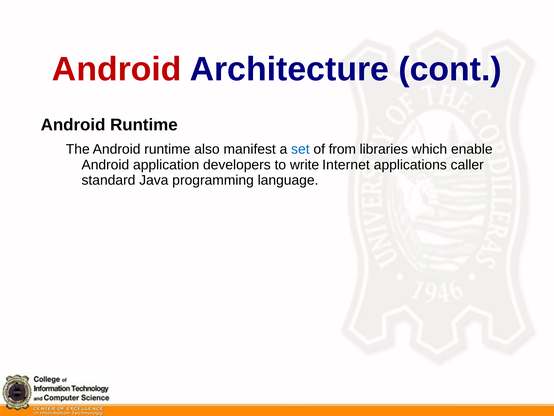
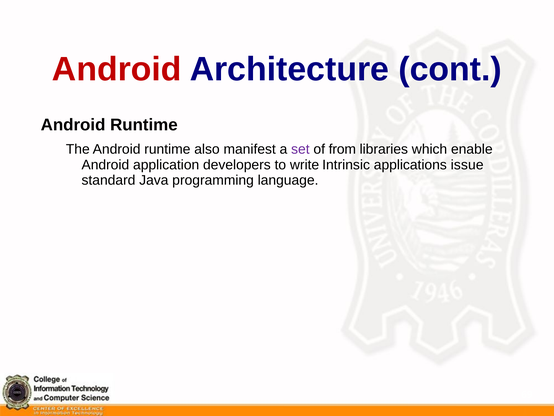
set colour: blue -> purple
Internet: Internet -> Intrinsic
caller: caller -> issue
